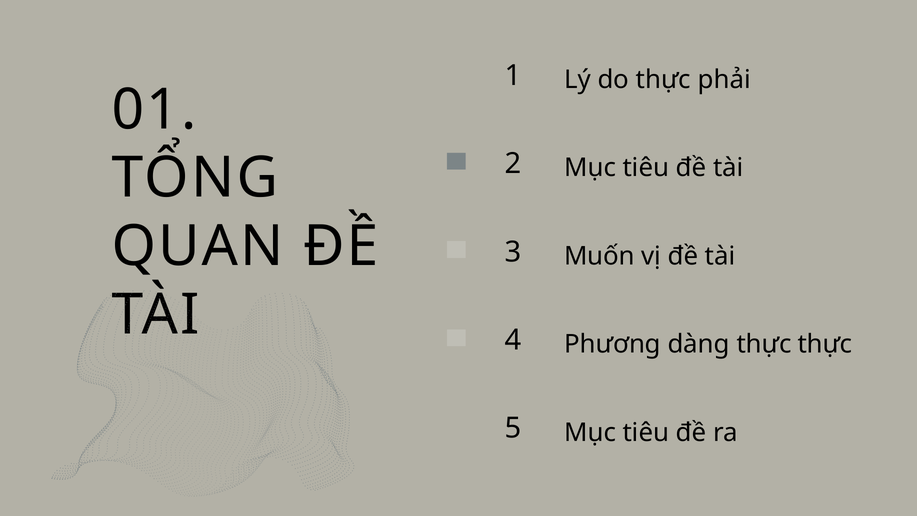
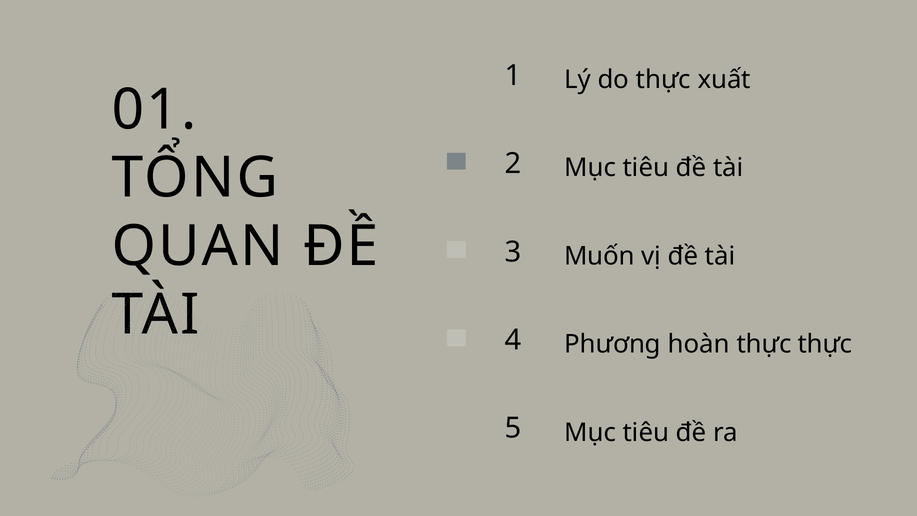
phải: phải -> xuất
dàng: dàng -> hoàn
